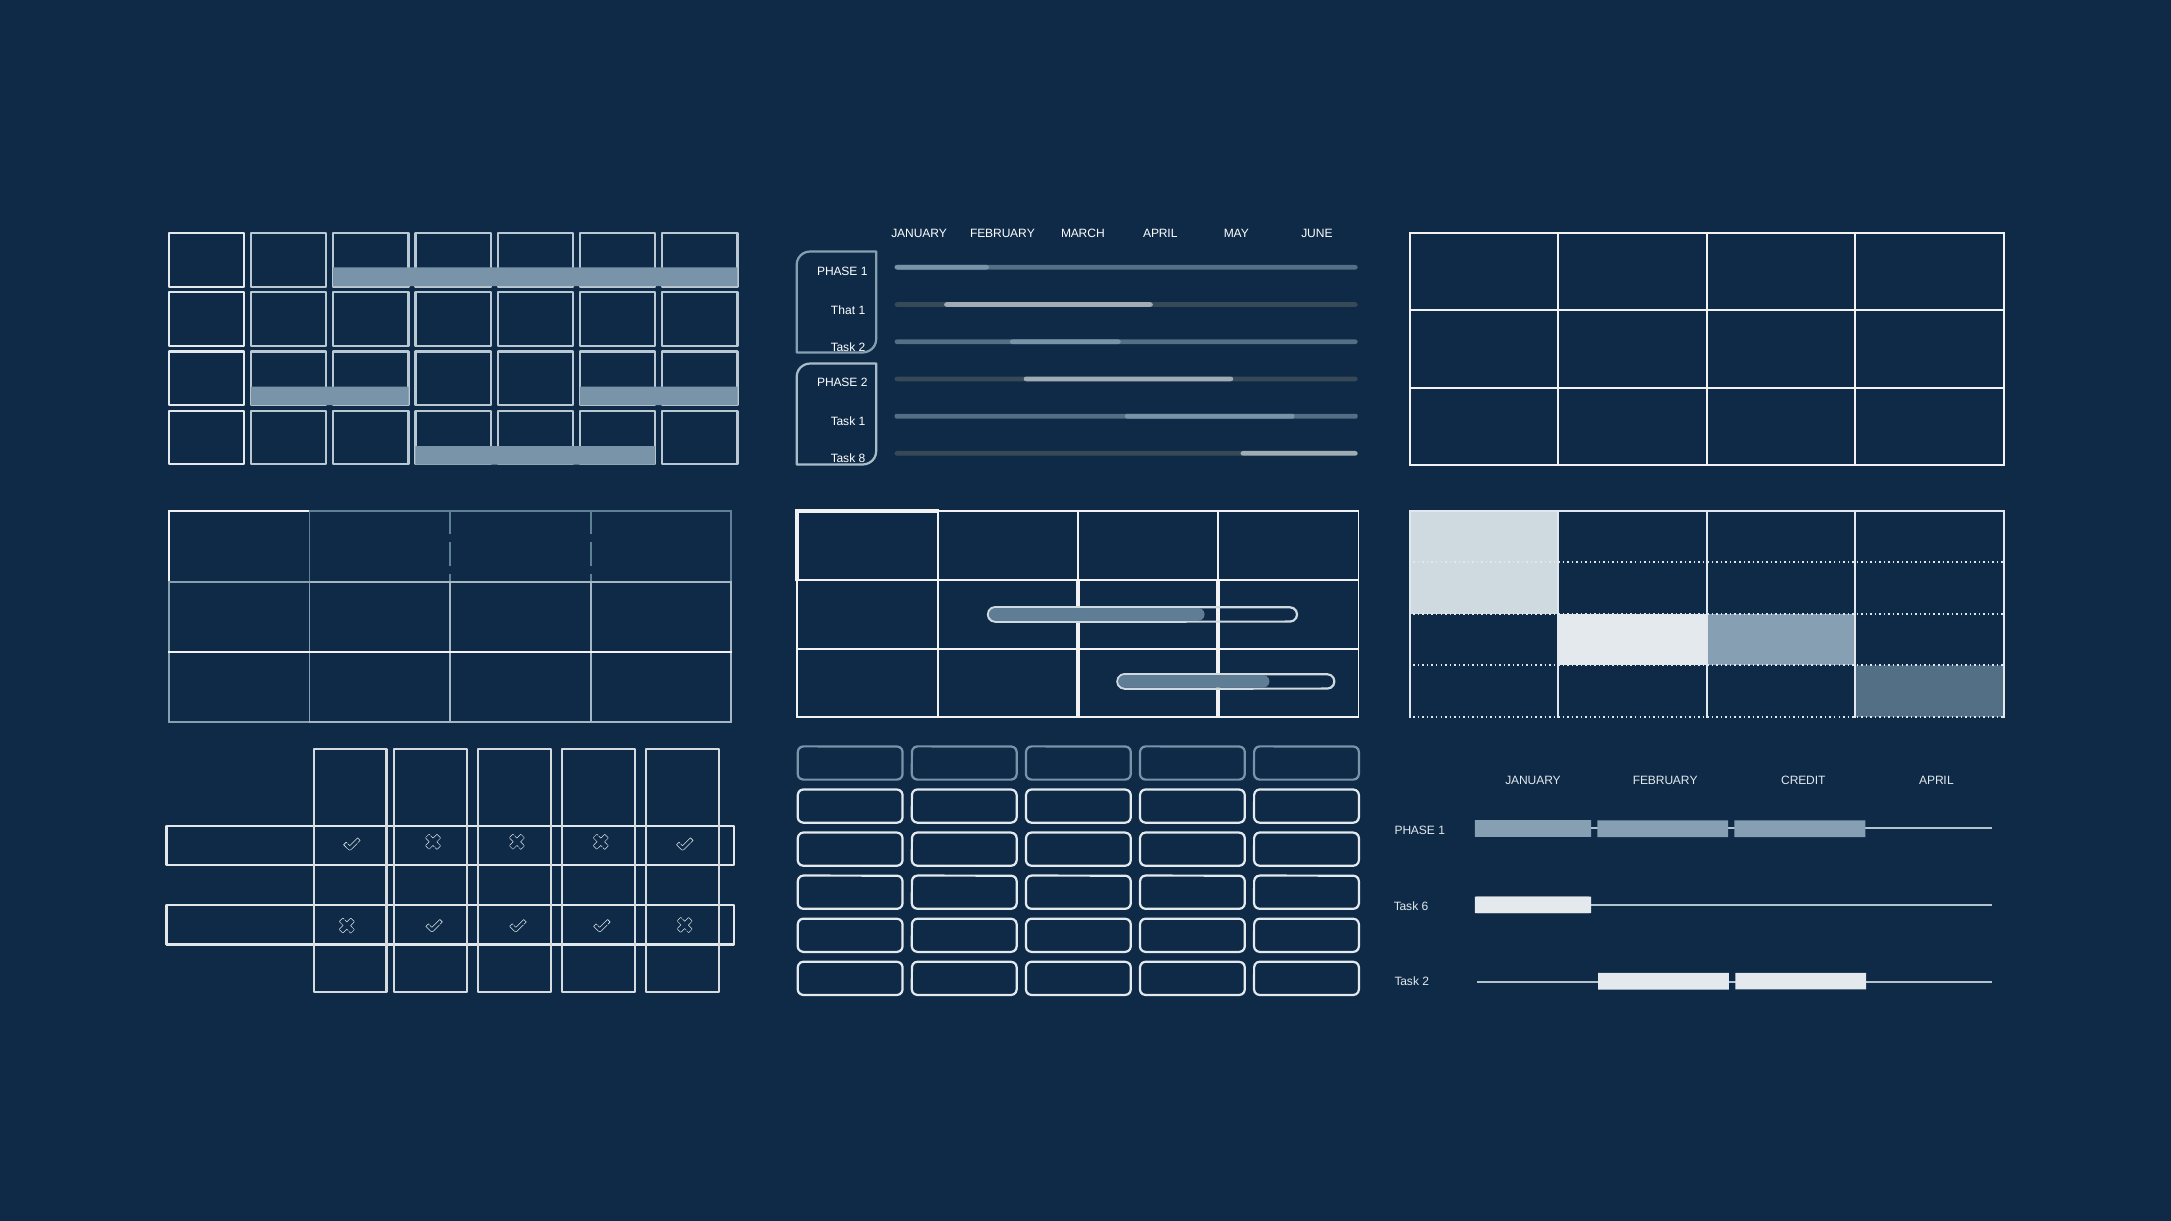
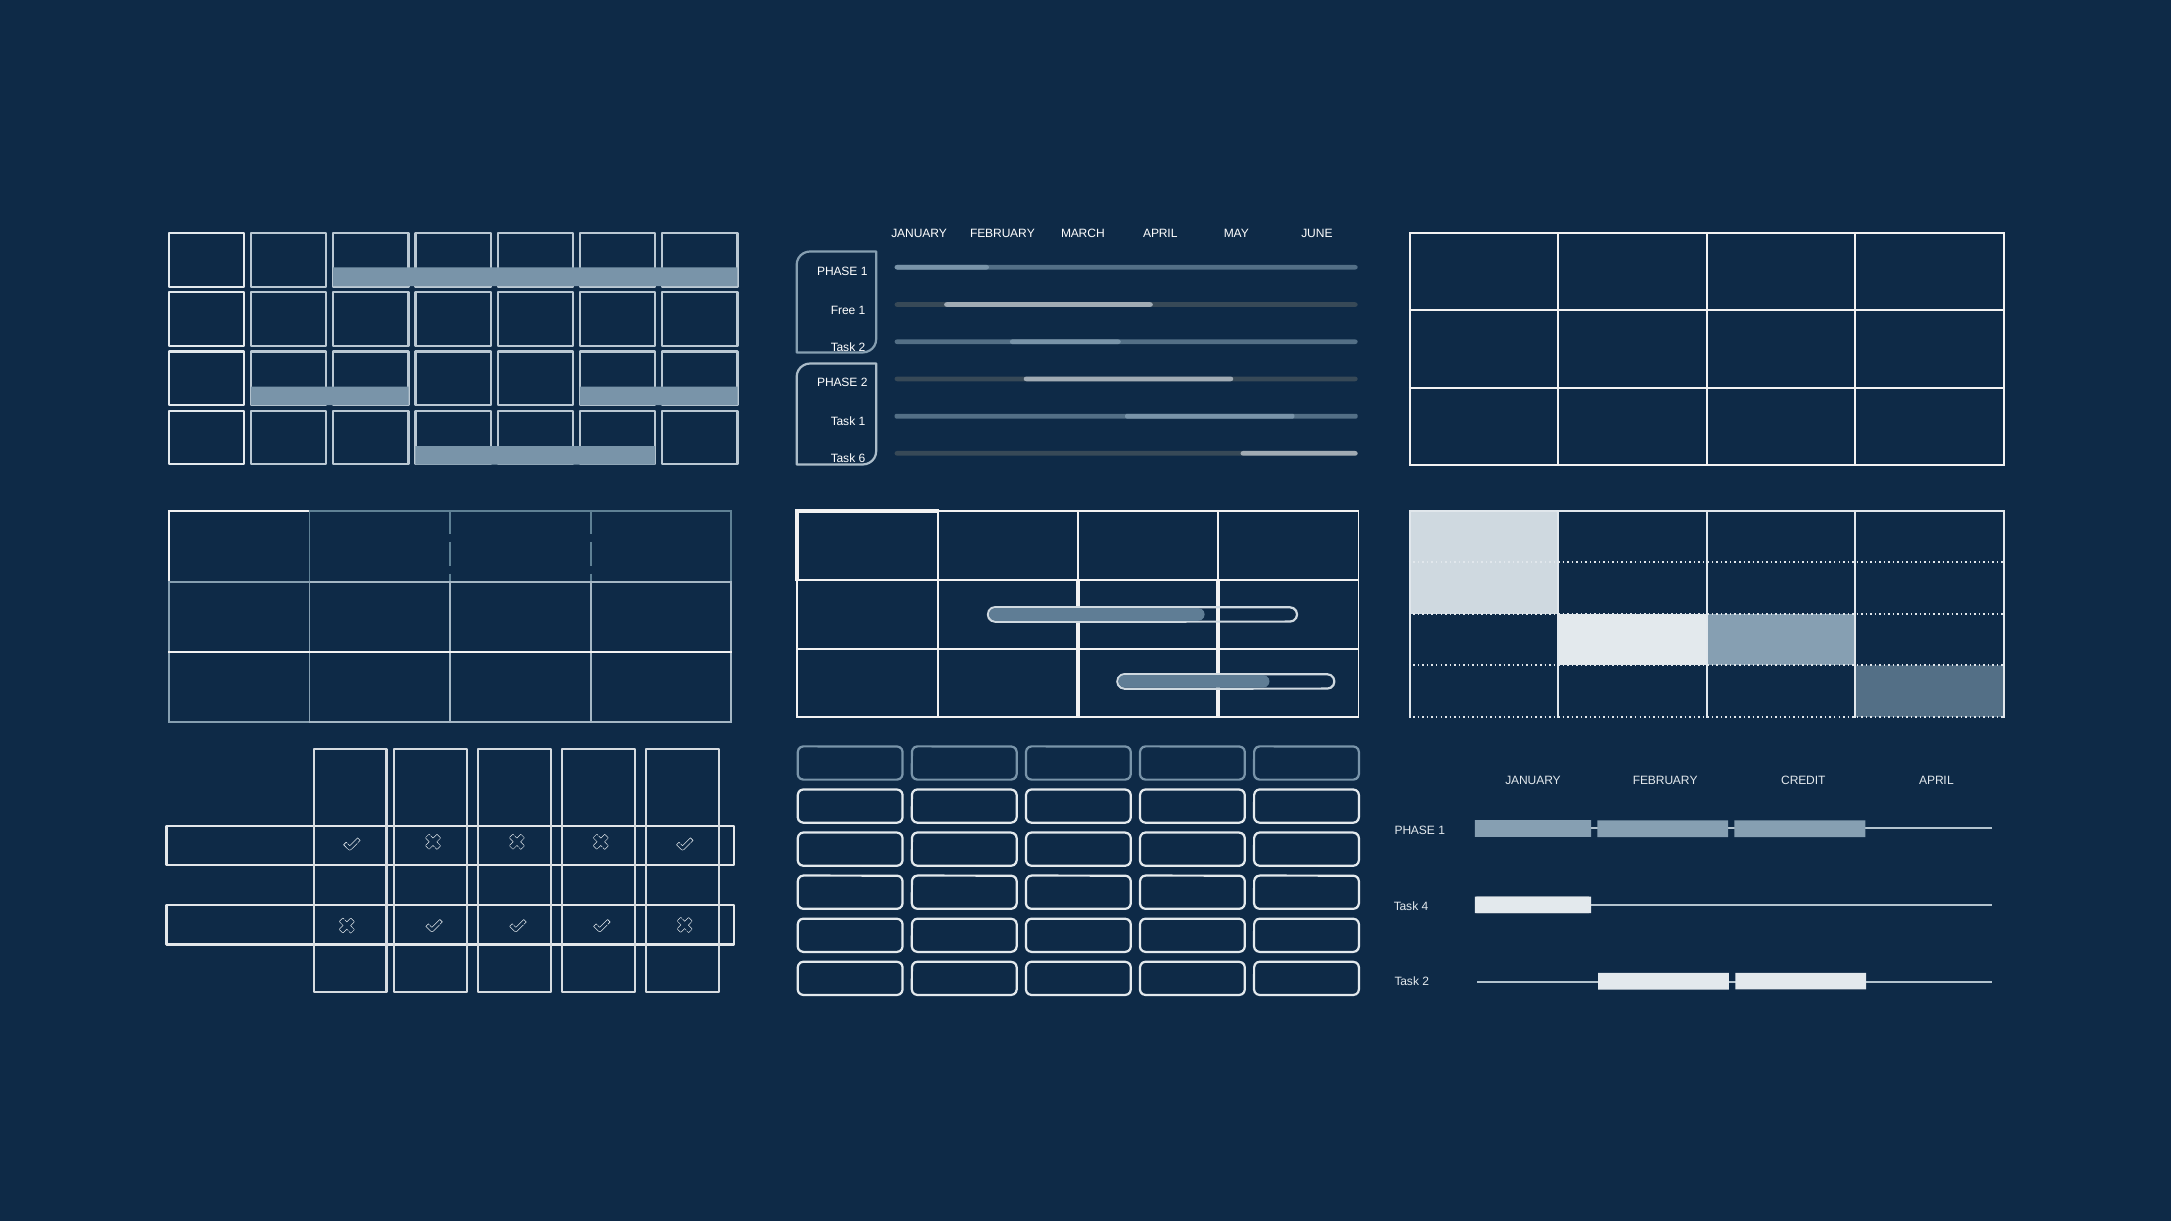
That: That -> Free
8: 8 -> 6
6: 6 -> 4
